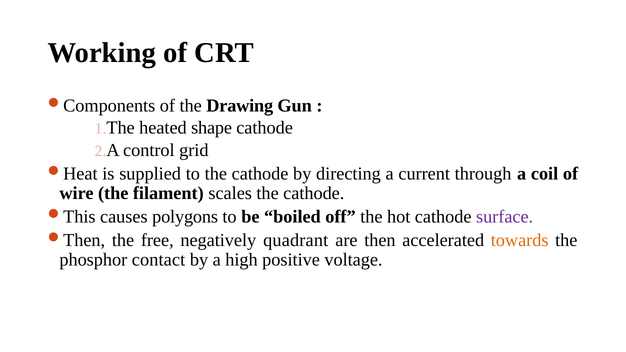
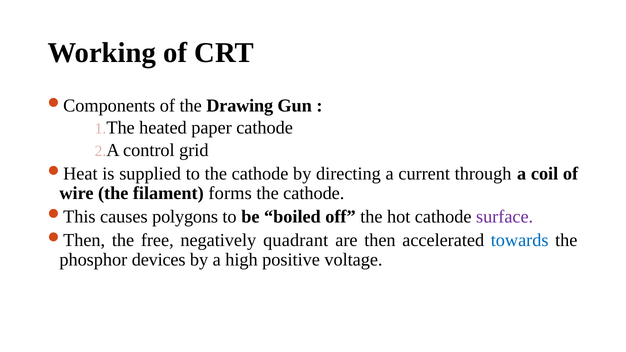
shape: shape -> paper
scales: scales -> forms
towards colour: orange -> blue
contact: contact -> devices
